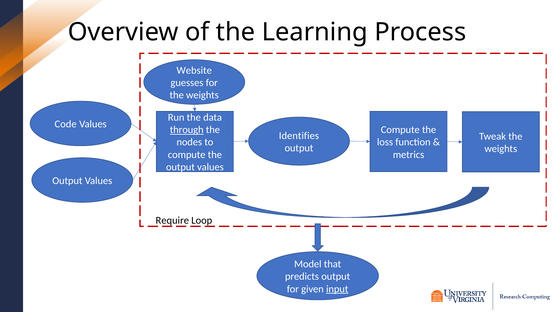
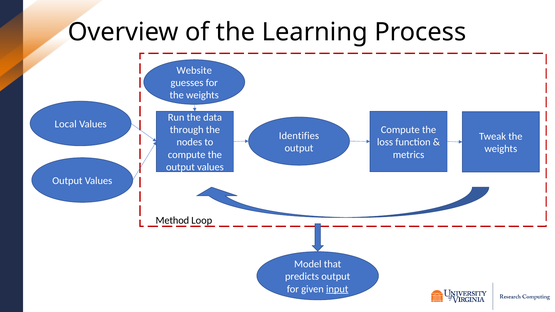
Code: Code -> Local
through underline: present -> none
Require: Require -> Method
